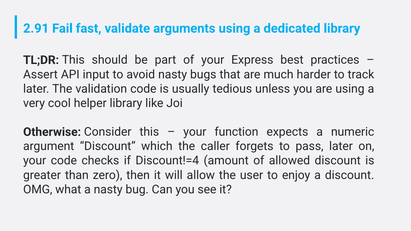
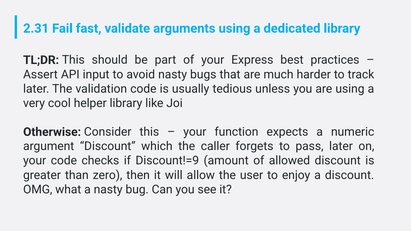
2.91: 2.91 -> 2.31
Discount!=4: Discount!=4 -> Discount!=9
